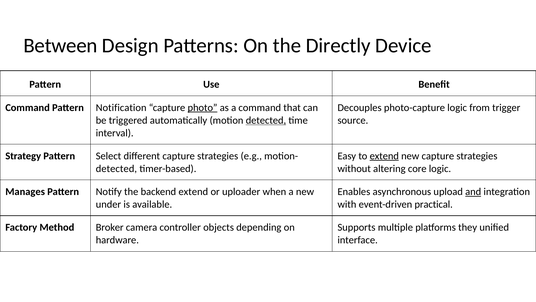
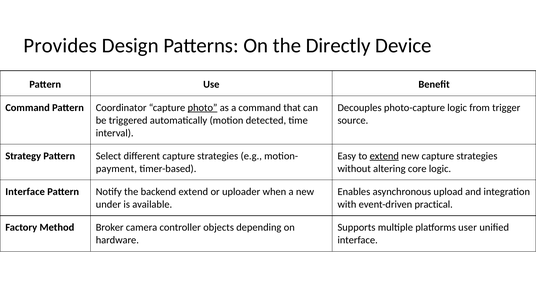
Between: Between -> Provides
Notification: Notification -> Coordinator
detected at (266, 120) underline: present -> none
detected at (116, 168): detected -> payment
Manages at (25, 191): Manages -> Interface
and underline: present -> none
they: they -> user
